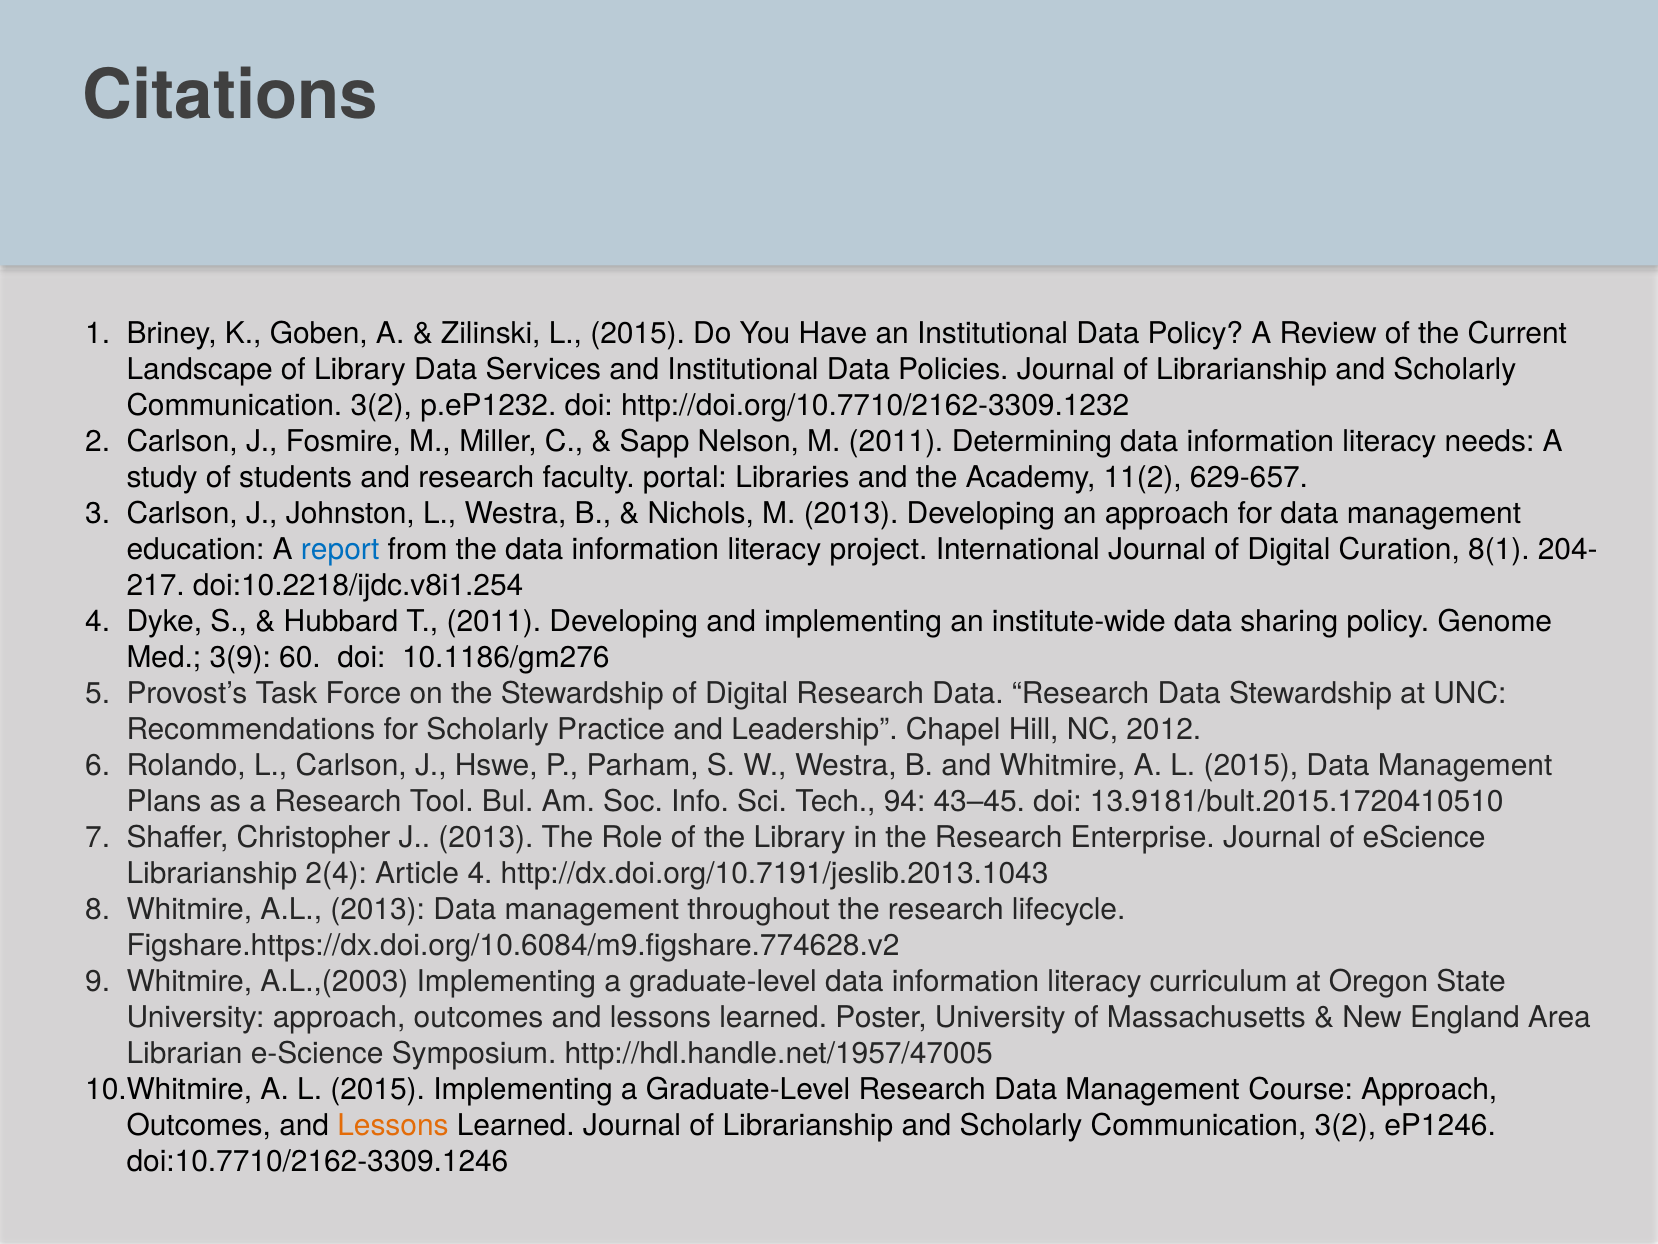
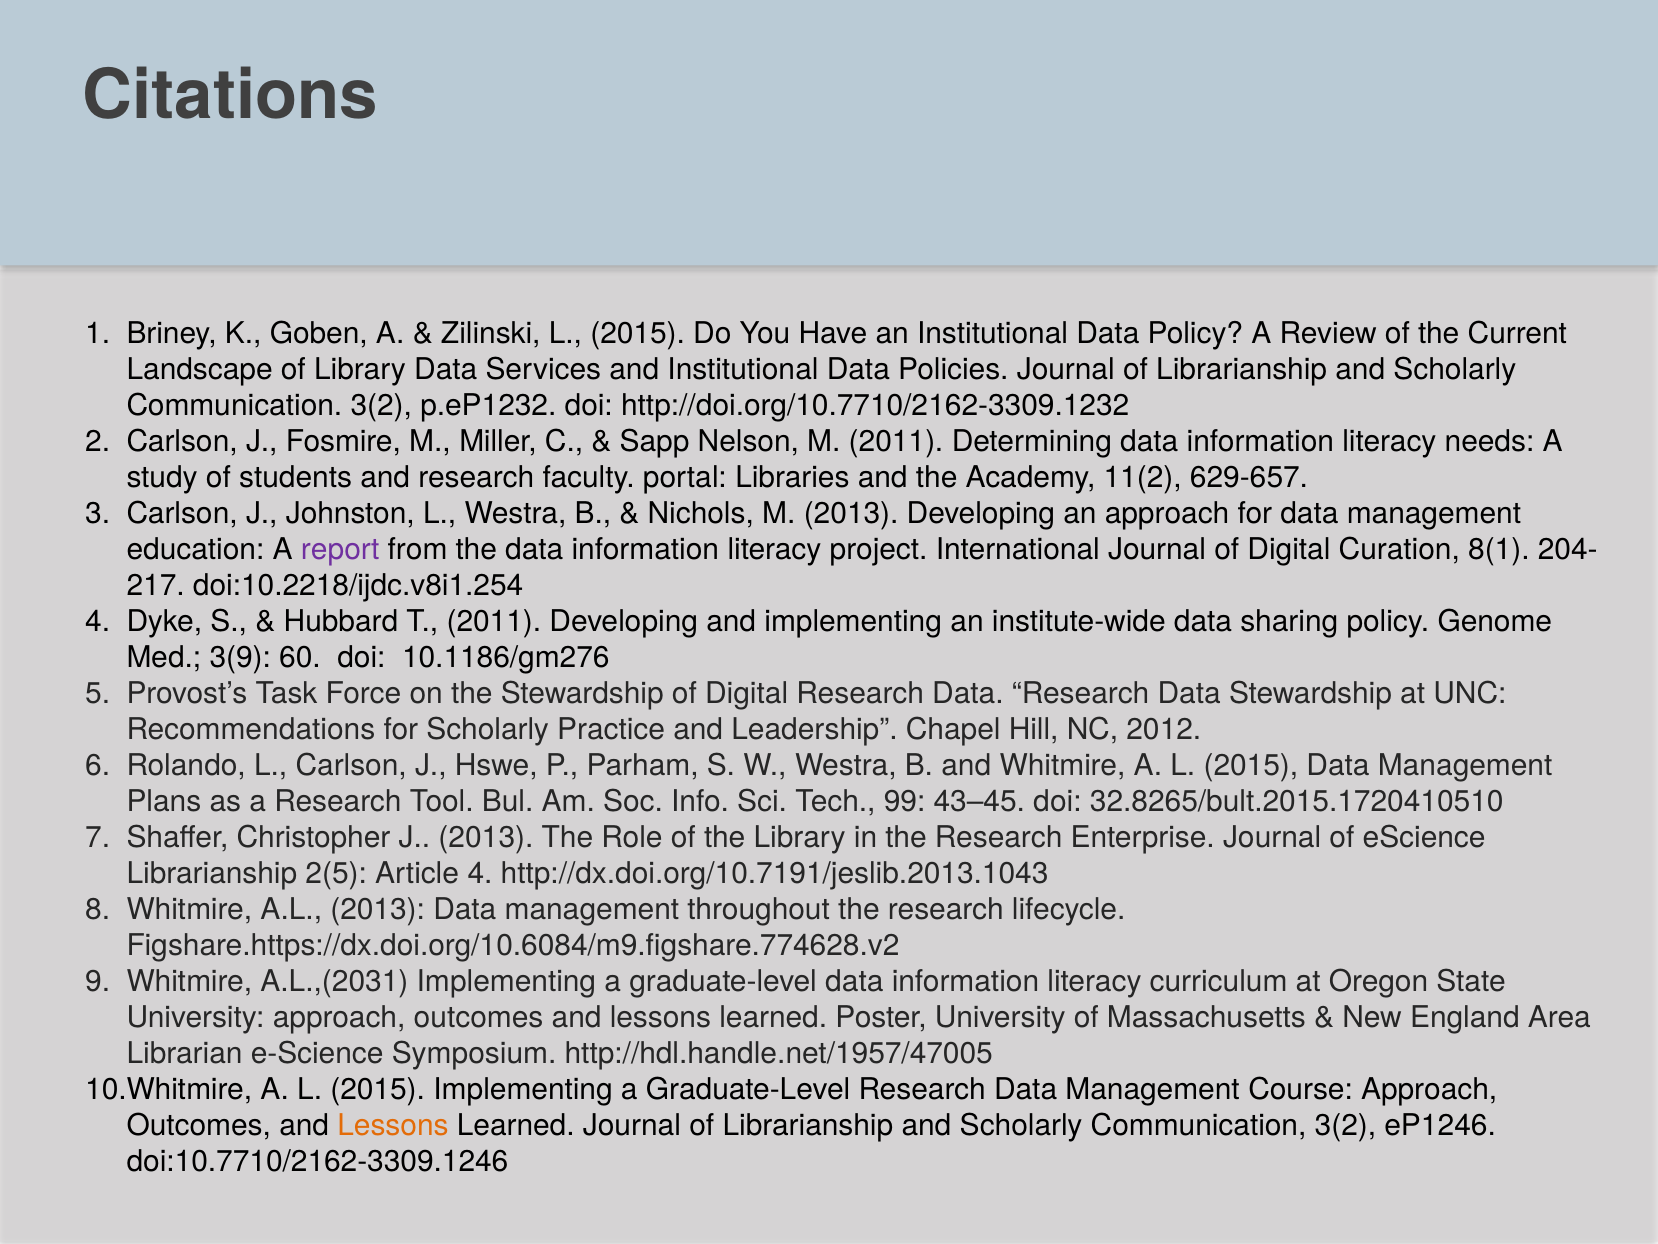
report colour: blue -> purple
94: 94 -> 99
13.9181/bult.2015.1720410510: 13.9181/bult.2015.1720410510 -> 32.8265/bult.2015.1720410510
2(4: 2(4 -> 2(5
A.L.,(2003: A.L.,(2003 -> A.L.,(2031
